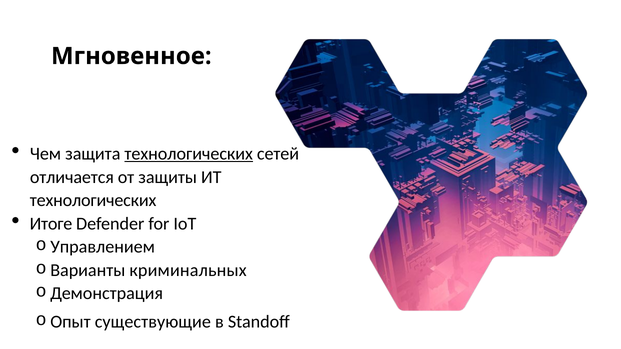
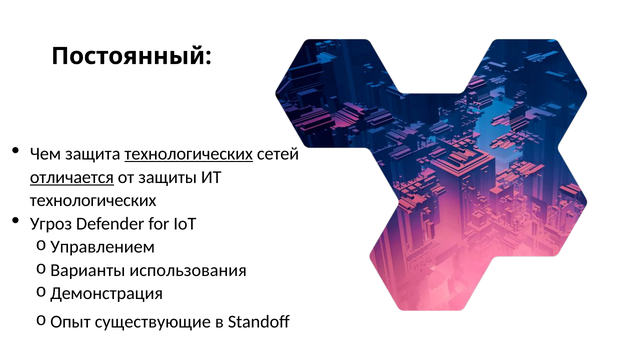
Мгновенное: Мгновенное -> Постоянный
отличается underline: none -> present
Итоге: Итоге -> Угроз
криминальных: криминальных -> использования
